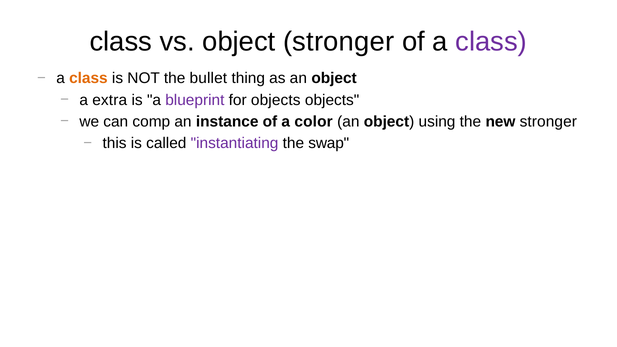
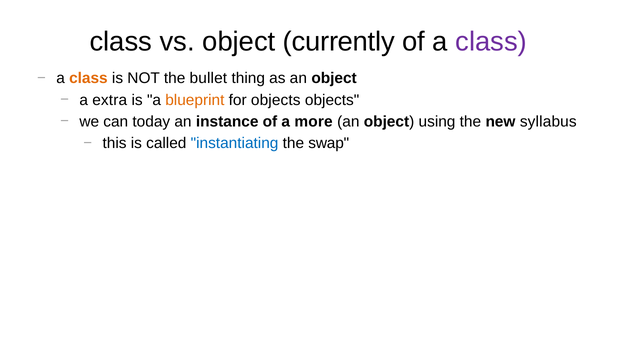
object stronger: stronger -> currently
blueprint colour: purple -> orange
comp: comp -> today
color: color -> more
new stronger: stronger -> syllabus
instantiating colour: purple -> blue
